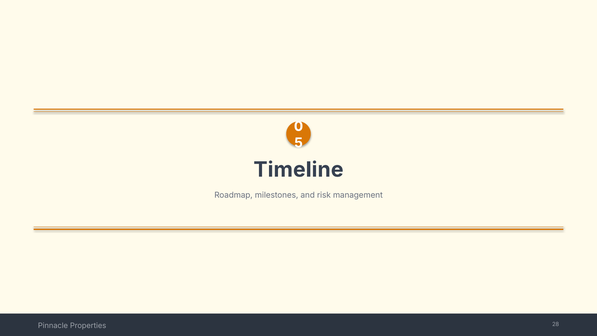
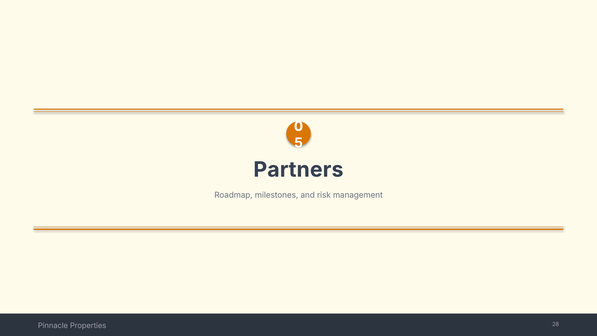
Timeline: Timeline -> Partners
